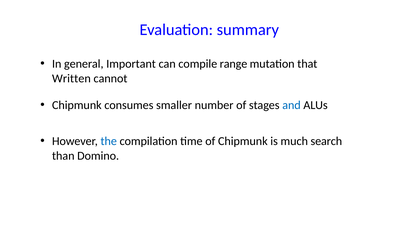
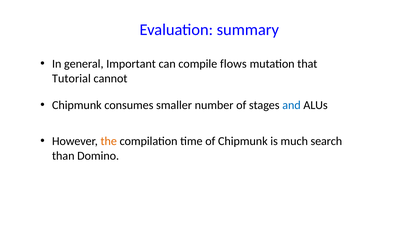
range: range -> flows
Written: Written -> Tutorial
the colour: blue -> orange
